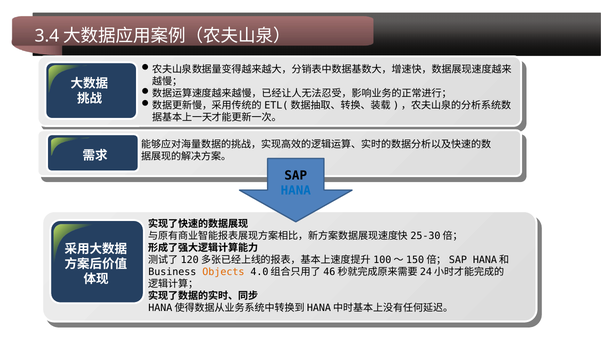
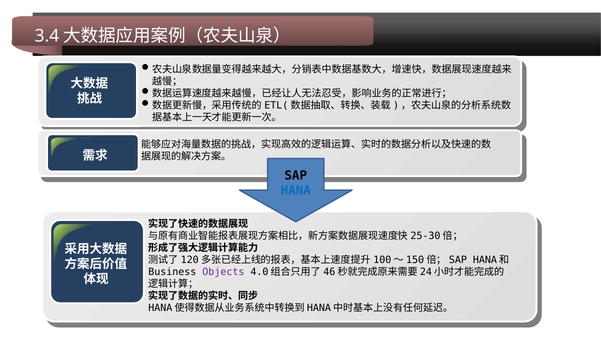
Objects colour: orange -> purple
